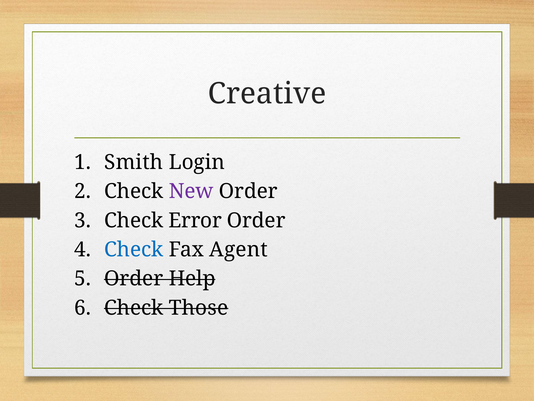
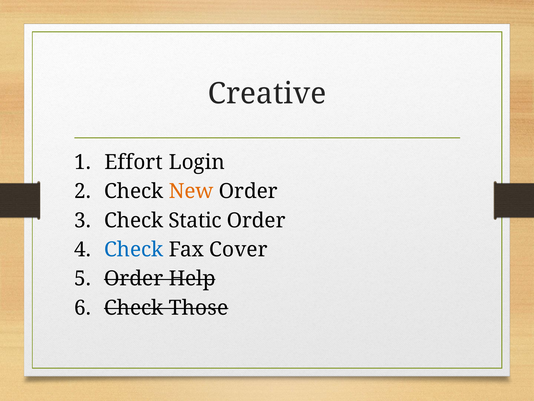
Smith: Smith -> Effort
New colour: purple -> orange
Error: Error -> Static
Agent: Agent -> Cover
